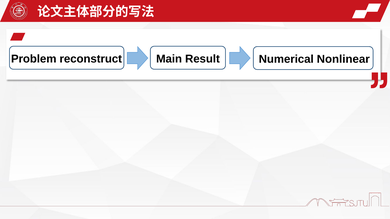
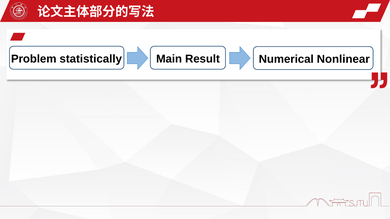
reconstruct: reconstruct -> statistically
